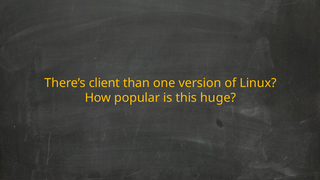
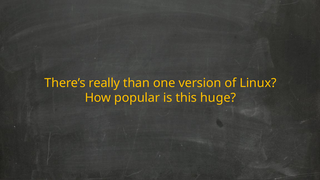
client: client -> really
